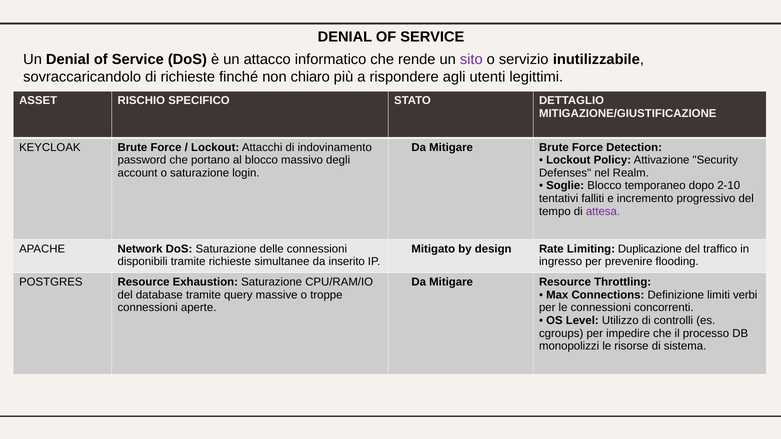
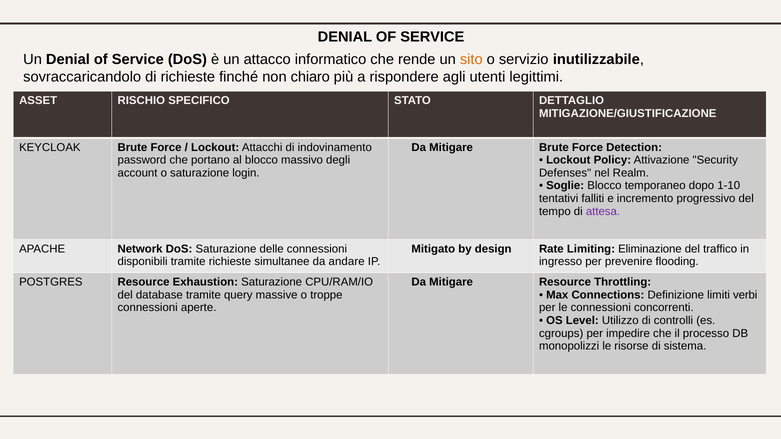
sito colour: purple -> orange
2-10: 2-10 -> 1-10
Duplicazione: Duplicazione -> Eliminazione
inserito: inserito -> andare
